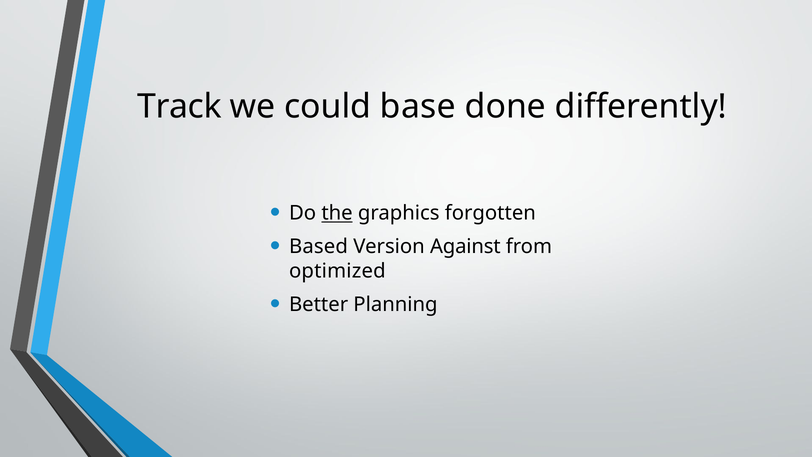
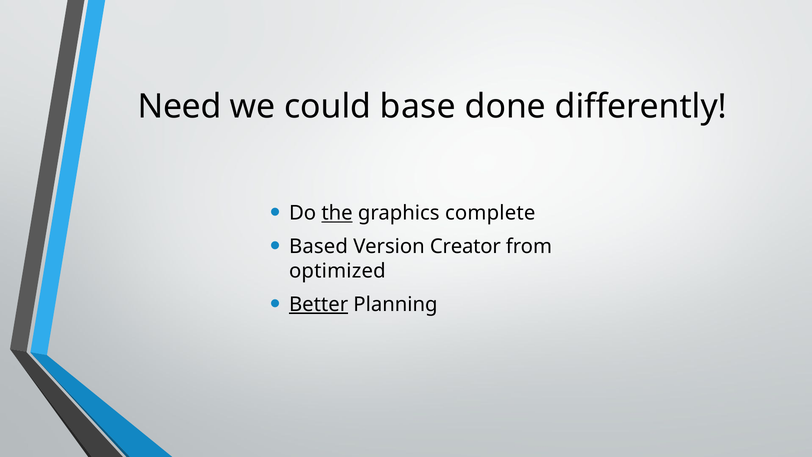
Track: Track -> Need
forgotten: forgotten -> complete
Against: Against -> Creator
Better underline: none -> present
